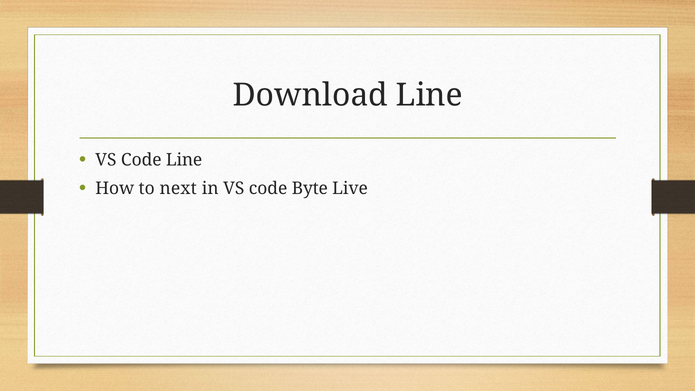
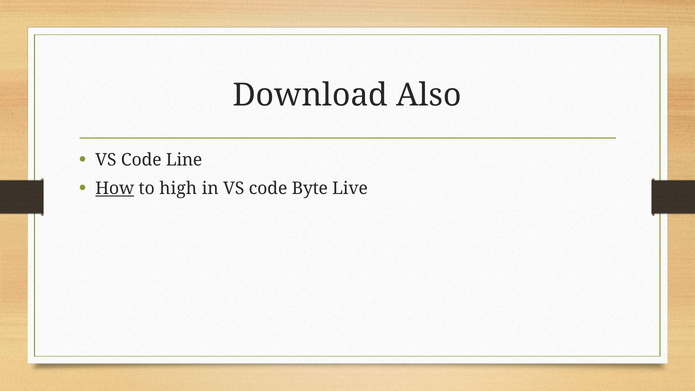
Download Line: Line -> Also
How underline: none -> present
next: next -> high
